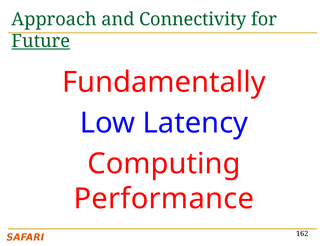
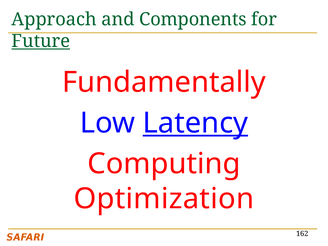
Connectivity: Connectivity -> Components
Latency underline: none -> present
Performance: Performance -> Optimization
